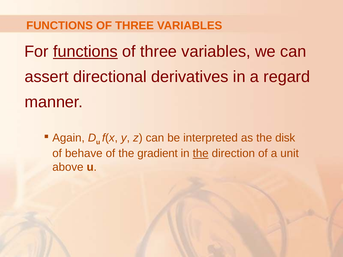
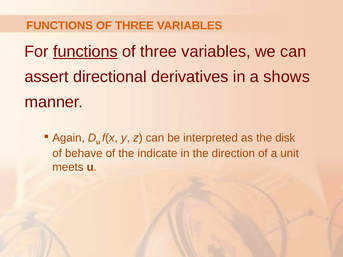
regard: regard -> shows
gradient: gradient -> indicate
the at (201, 154) underline: present -> none
above: above -> meets
